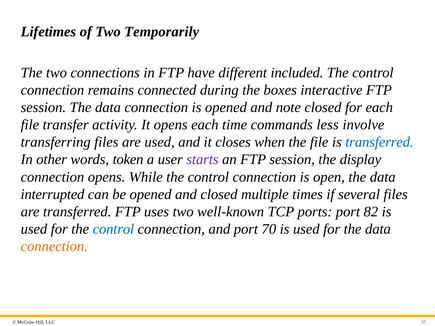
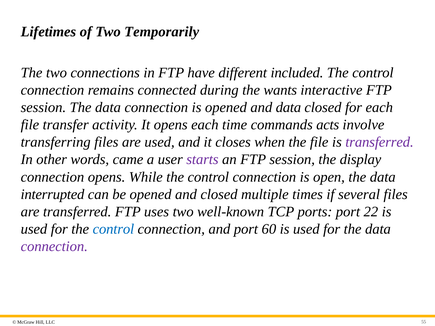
boxes: boxes -> wants
and note: note -> data
less: less -> acts
transferred at (380, 142) colour: blue -> purple
token: token -> came
82: 82 -> 22
70: 70 -> 60
connection at (54, 247) colour: orange -> purple
